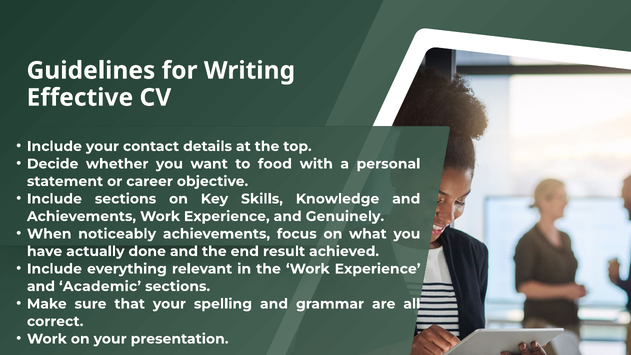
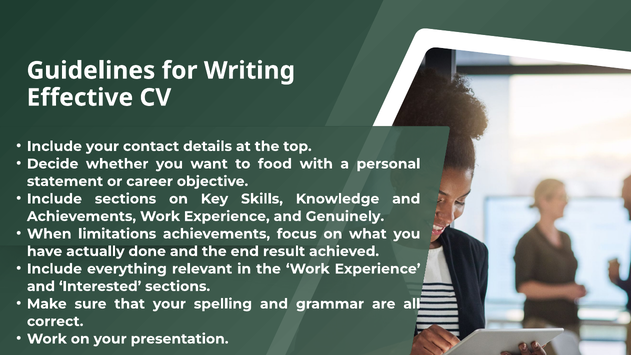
noticeably: noticeably -> limitations
Academic: Academic -> Interested
